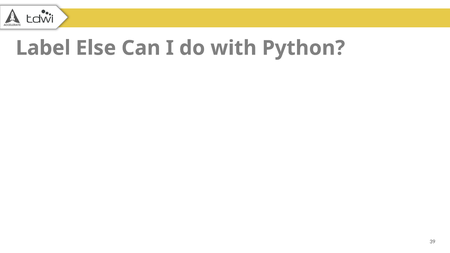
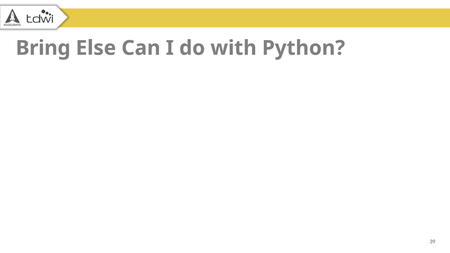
Label: Label -> Bring
